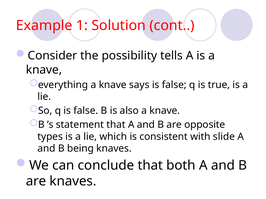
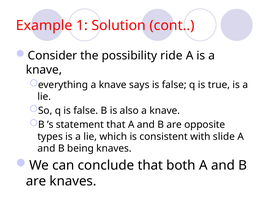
tells: tells -> ride
